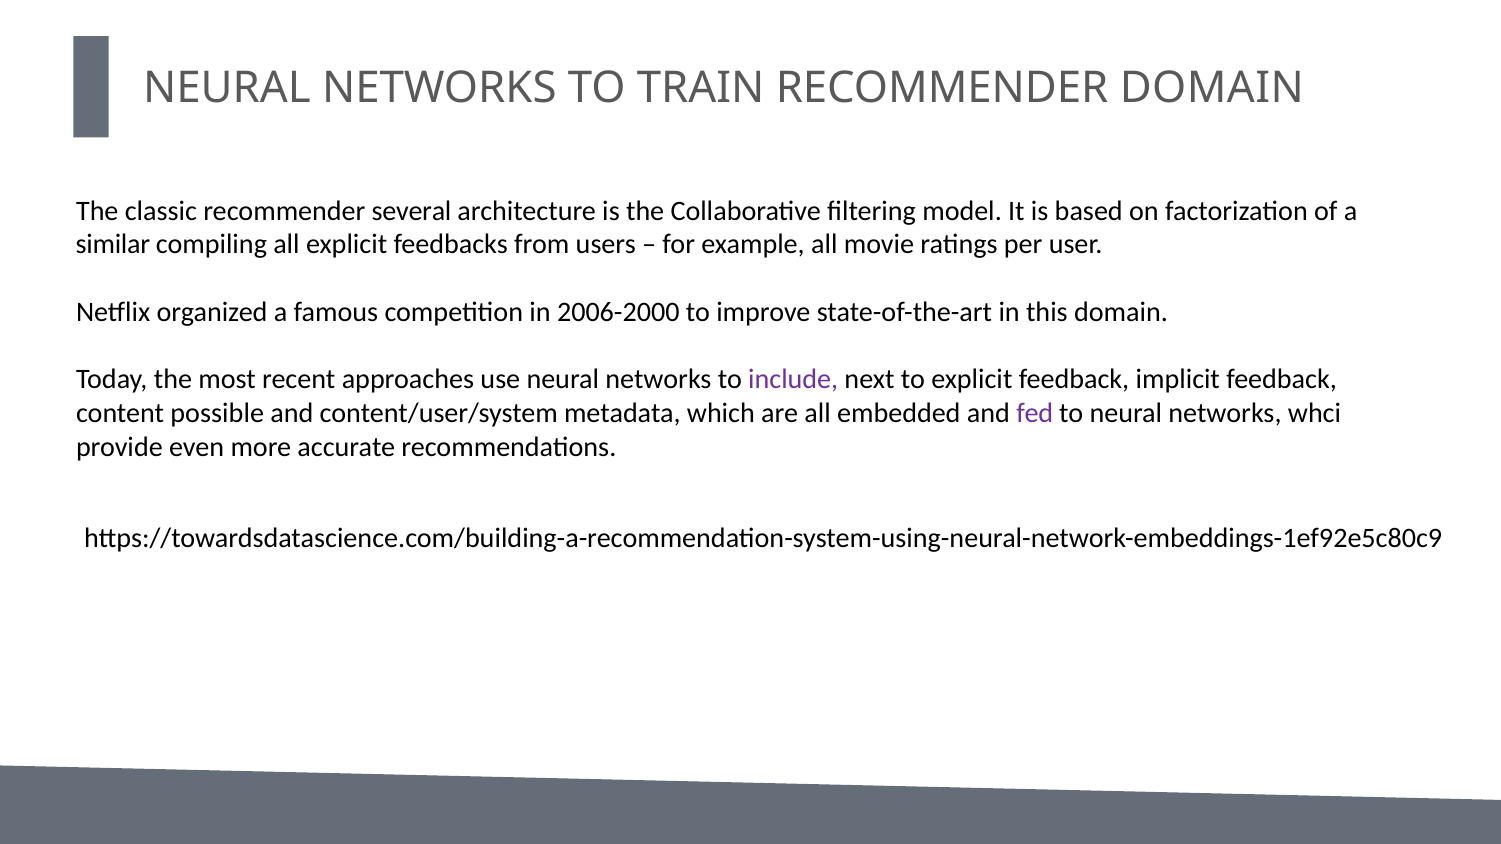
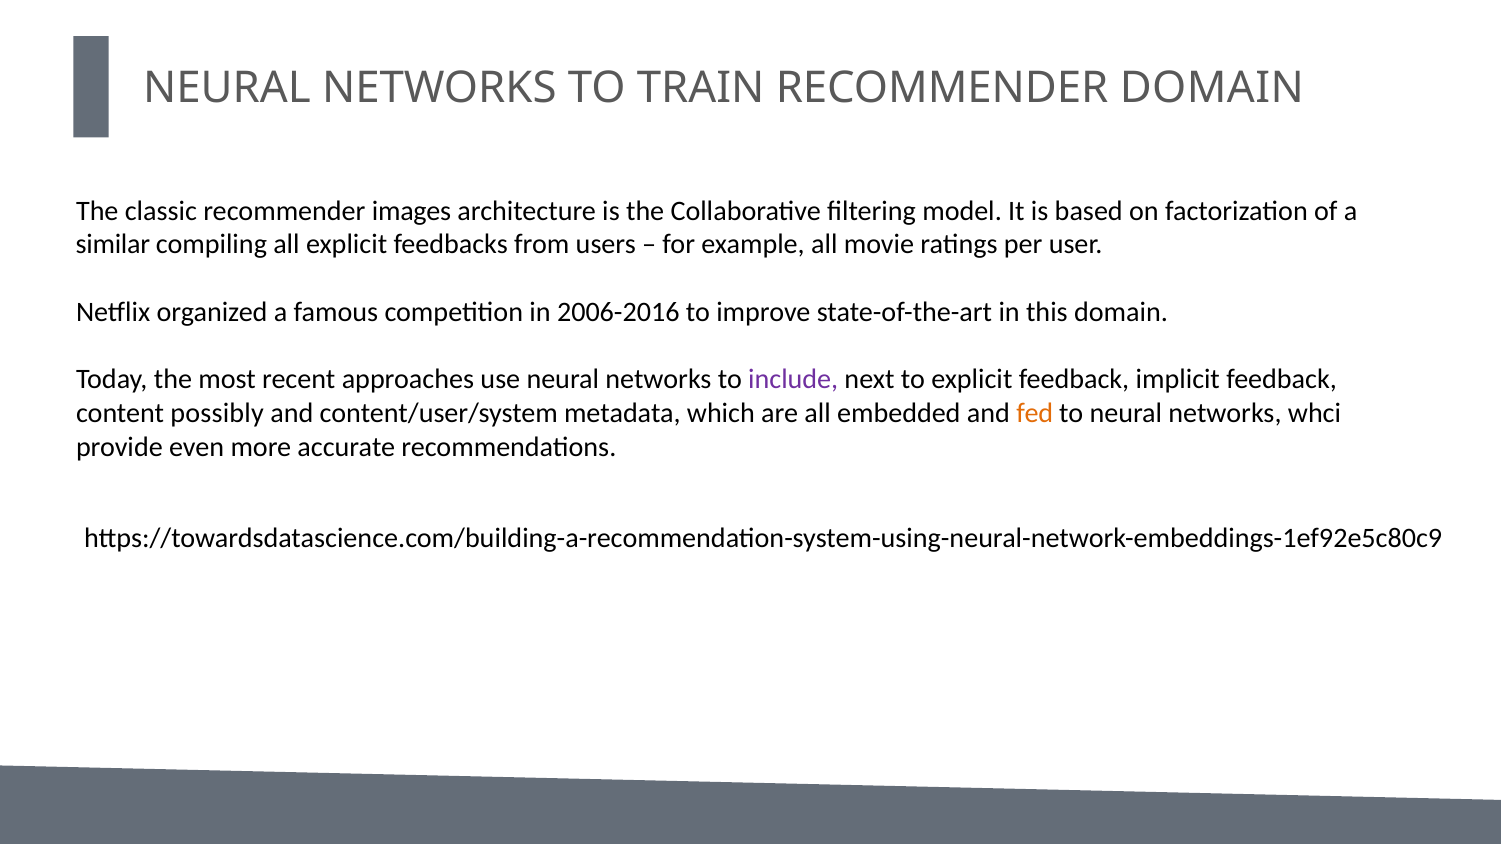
several: several -> images
2006-2000: 2006-2000 -> 2006-2016
possible: possible -> possibly
fed colour: purple -> orange
